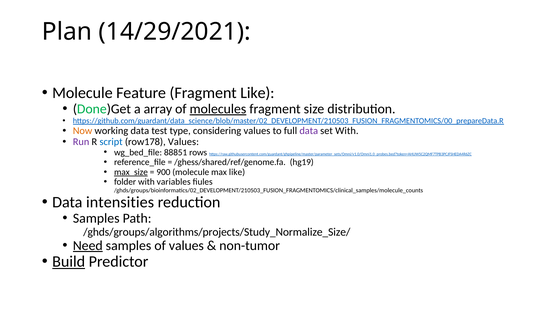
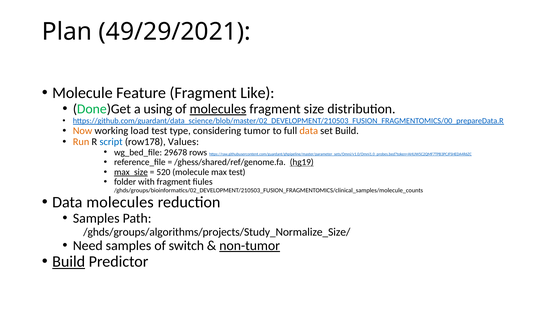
14/29/2021: 14/29/2021 -> 49/29/2021
array: array -> using
working data: data -> load
considering values: values -> tumor
data at (309, 131) colour: purple -> orange
set With: With -> Build
Run colour: purple -> orange
88851: 88851 -> 29678
hg19 underline: none -> present
900: 900 -> 520
max like: like -> test
with variables: variables -> fragment
Data intensities: intensities -> molecules
Need underline: present -> none
of values: values -> switch
non-tumor underline: none -> present
